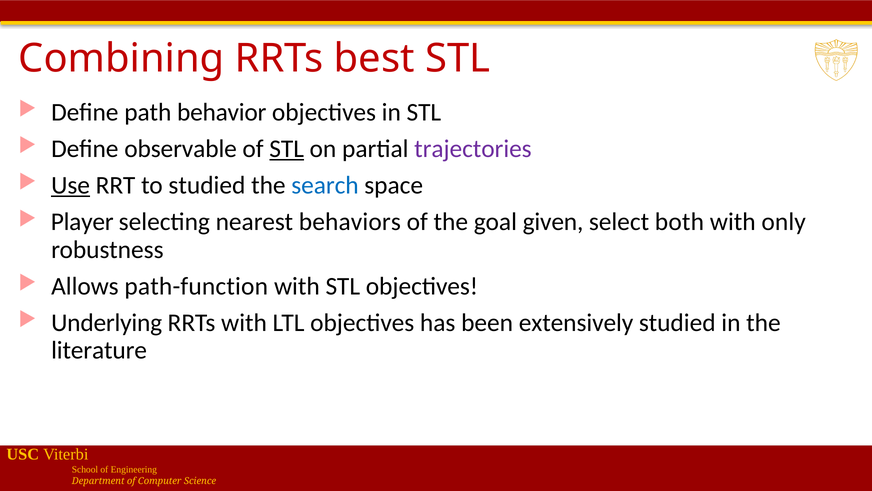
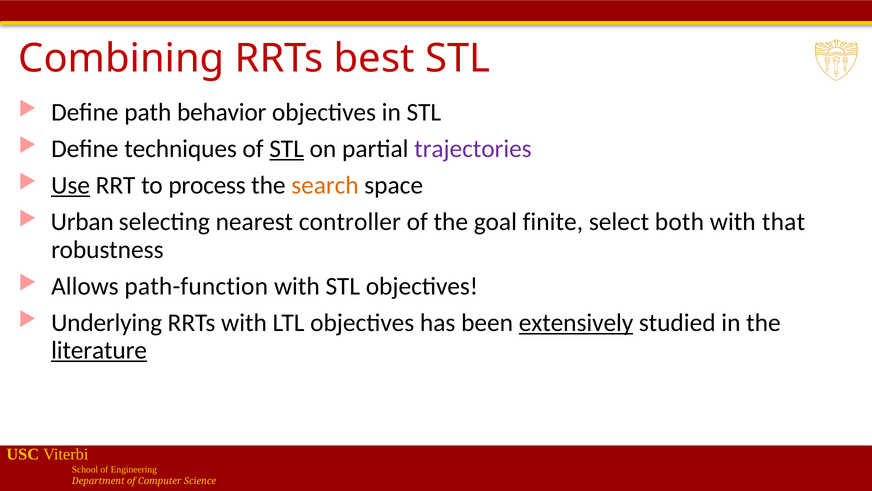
observable: observable -> techniques
to studied: studied -> process
search colour: blue -> orange
Player: Player -> Urban
behaviors: behaviors -> controller
given: given -> finite
only: only -> that
extensively underline: none -> present
literature underline: none -> present
